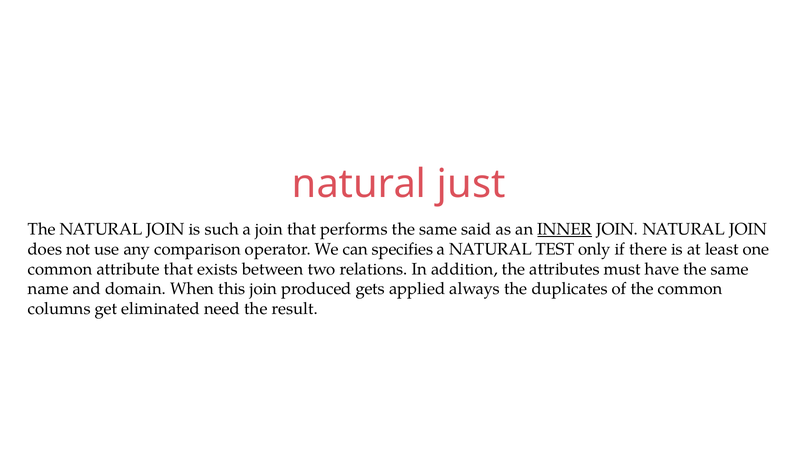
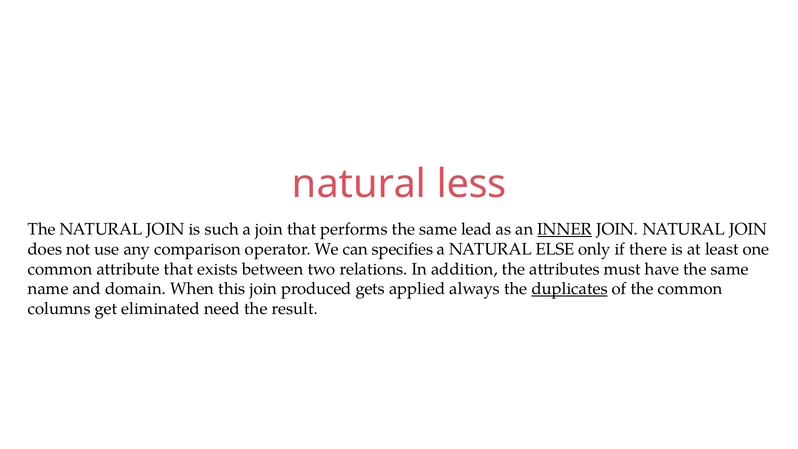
just: just -> less
said: said -> lead
TEST: TEST -> ELSE
duplicates underline: none -> present
